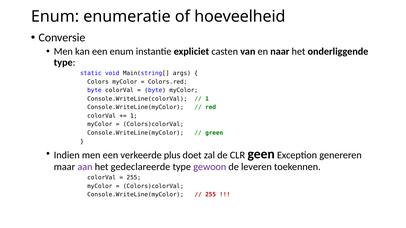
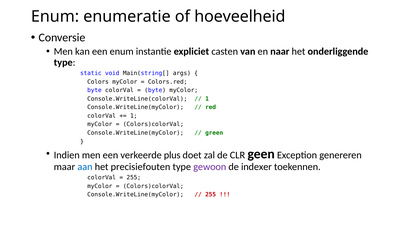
aan colour: purple -> blue
gedeclareerde: gedeclareerde -> precisiefouten
leveren: leveren -> indexer
